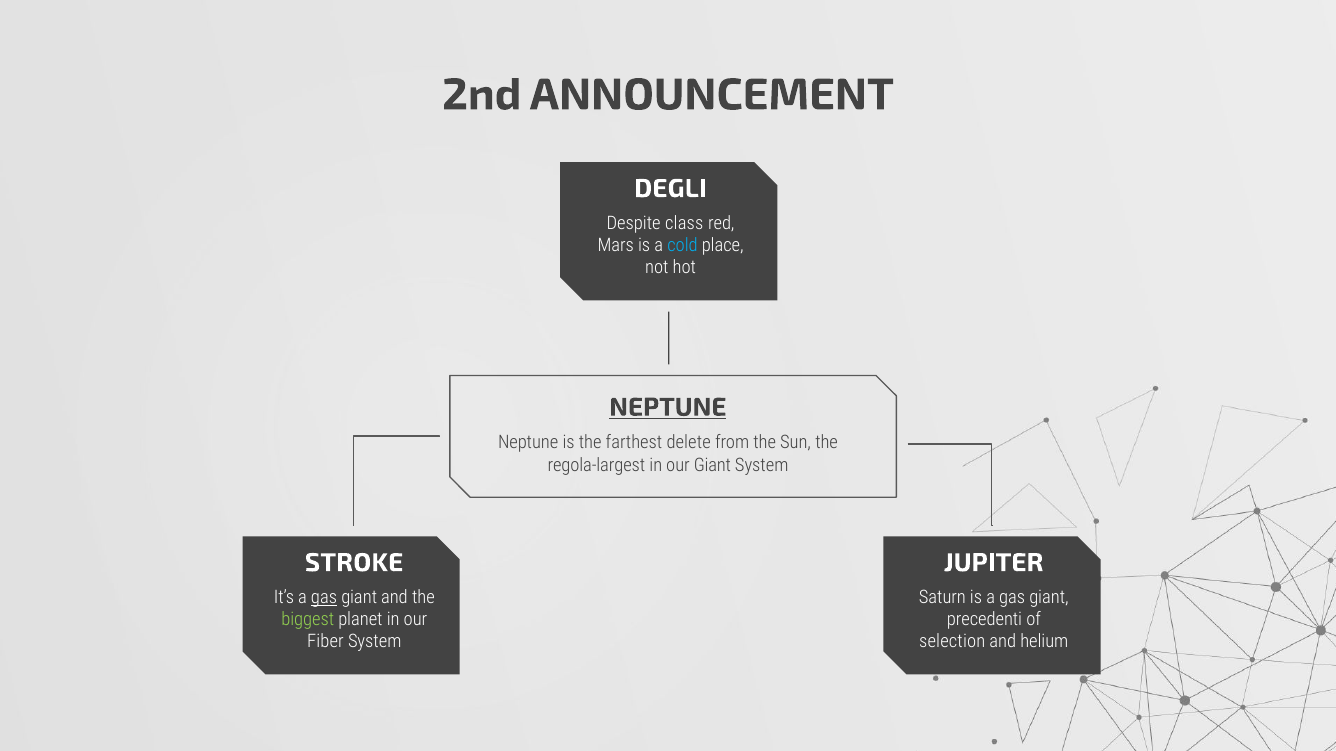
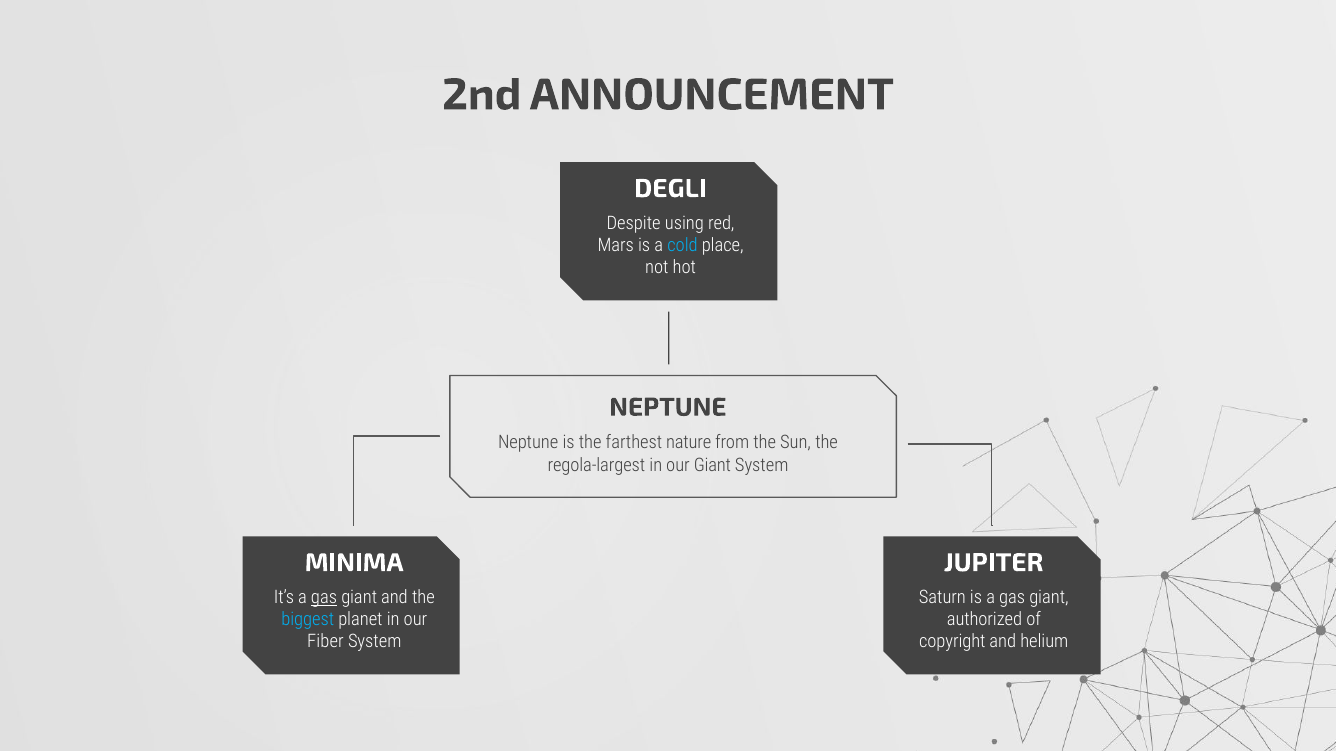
class: class -> using
NEPTUNE at (668, 407) underline: present -> none
delete: delete -> nature
STROKE: STROKE -> MINIMA
biggest colour: light green -> light blue
precedenti: precedenti -> authorized
selection: selection -> copyright
